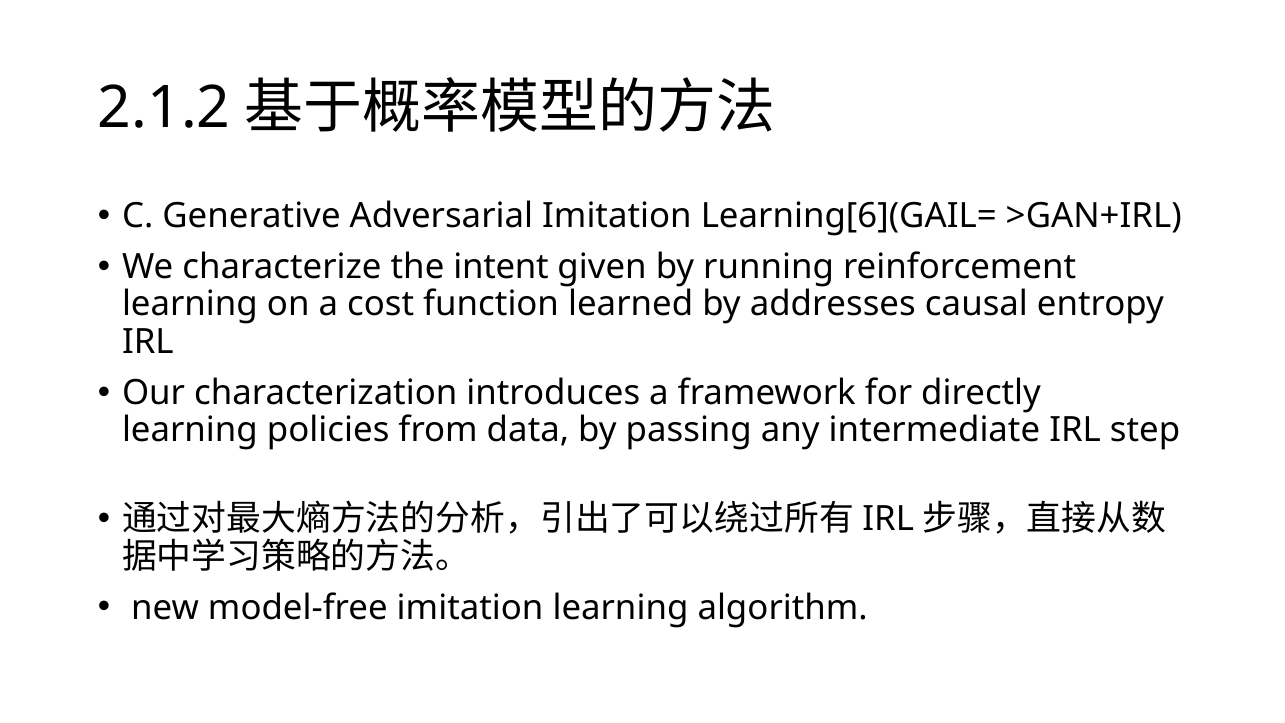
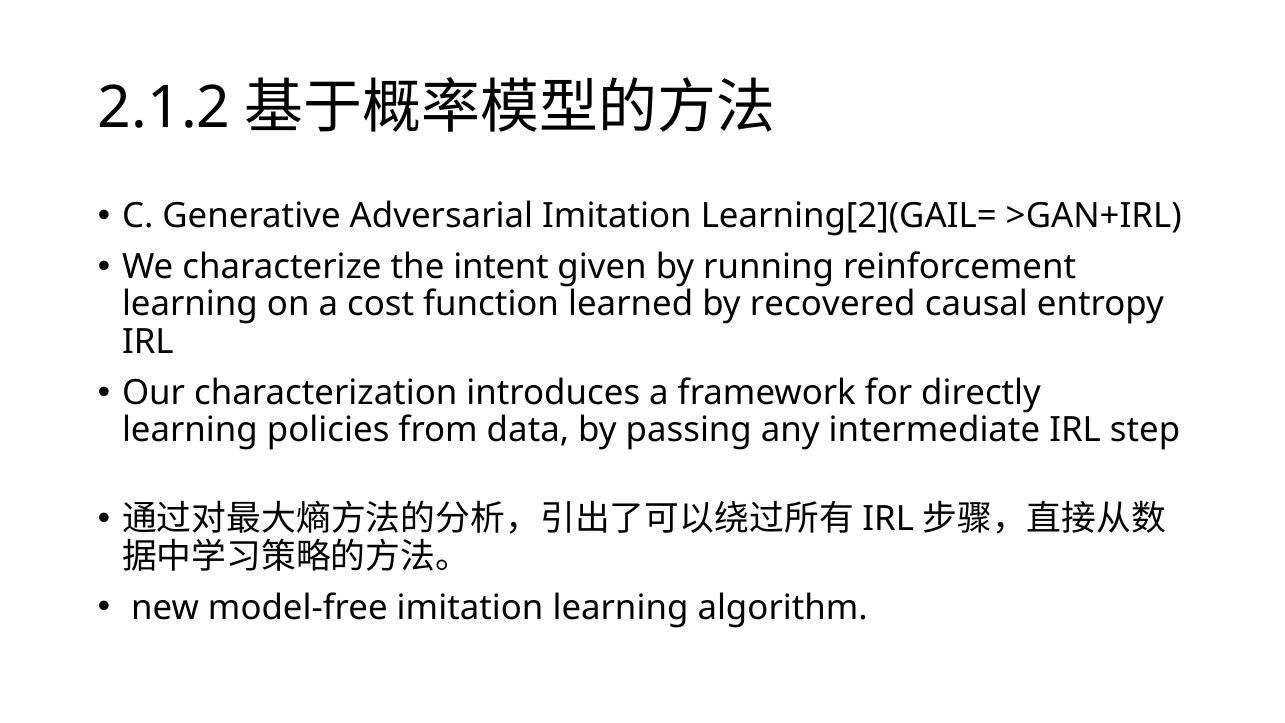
Learning[6](GAIL=: Learning[6](GAIL= -> Learning[2](GAIL=
addresses: addresses -> recovered
